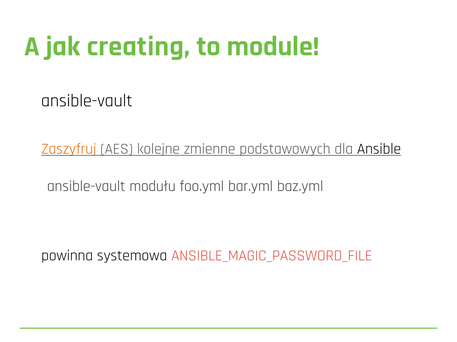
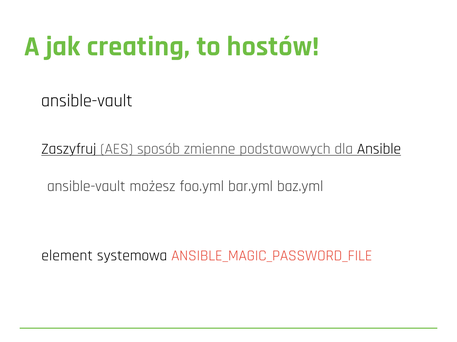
module: module -> hostów
Zaszyfruj colour: orange -> black
kolejne: kolejne -> sposób
modułu: modułu -> możesz
powinna: powinna -> element
